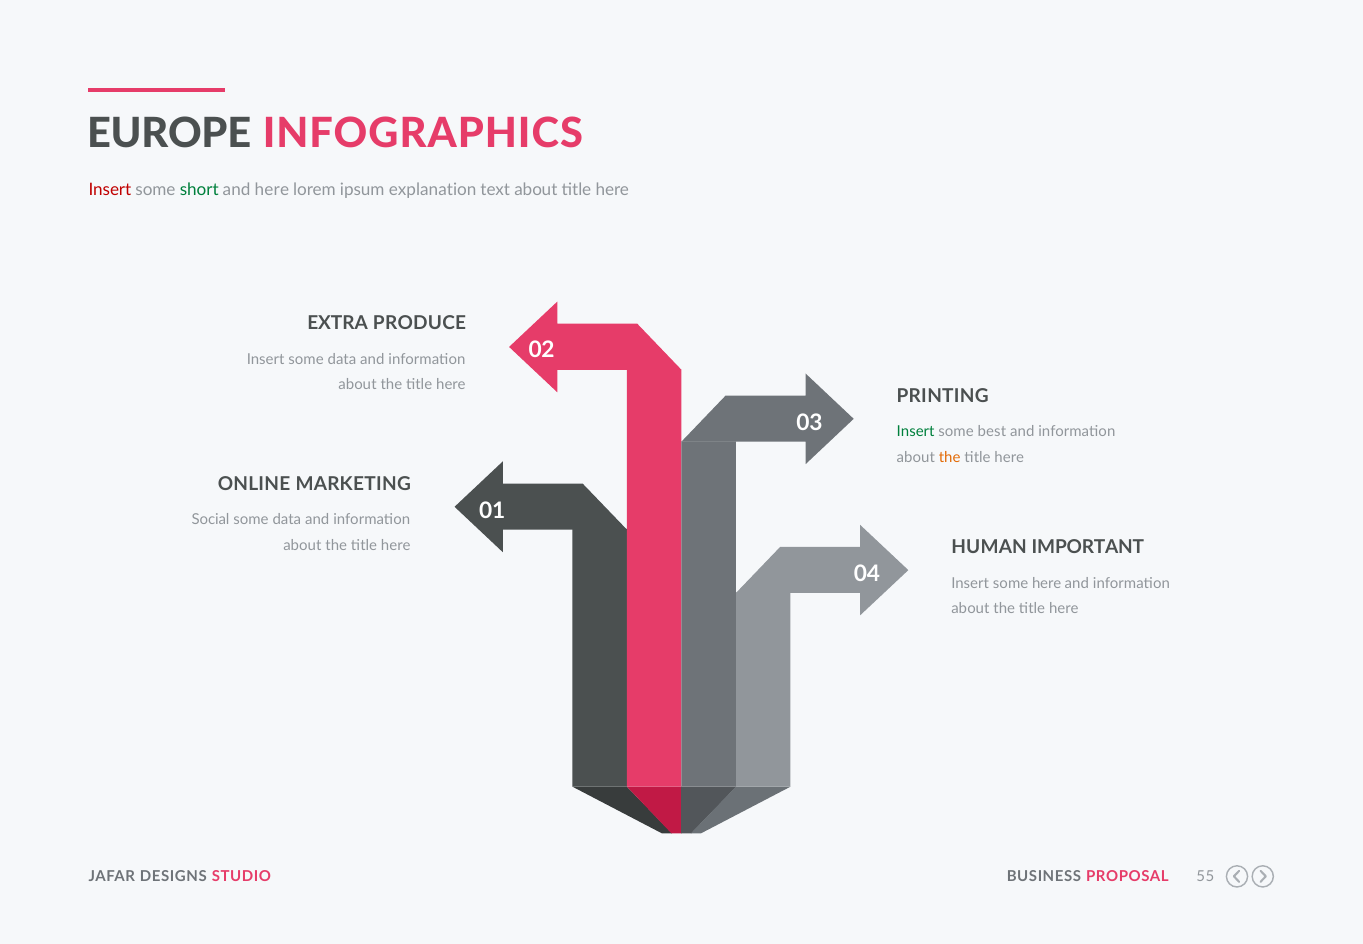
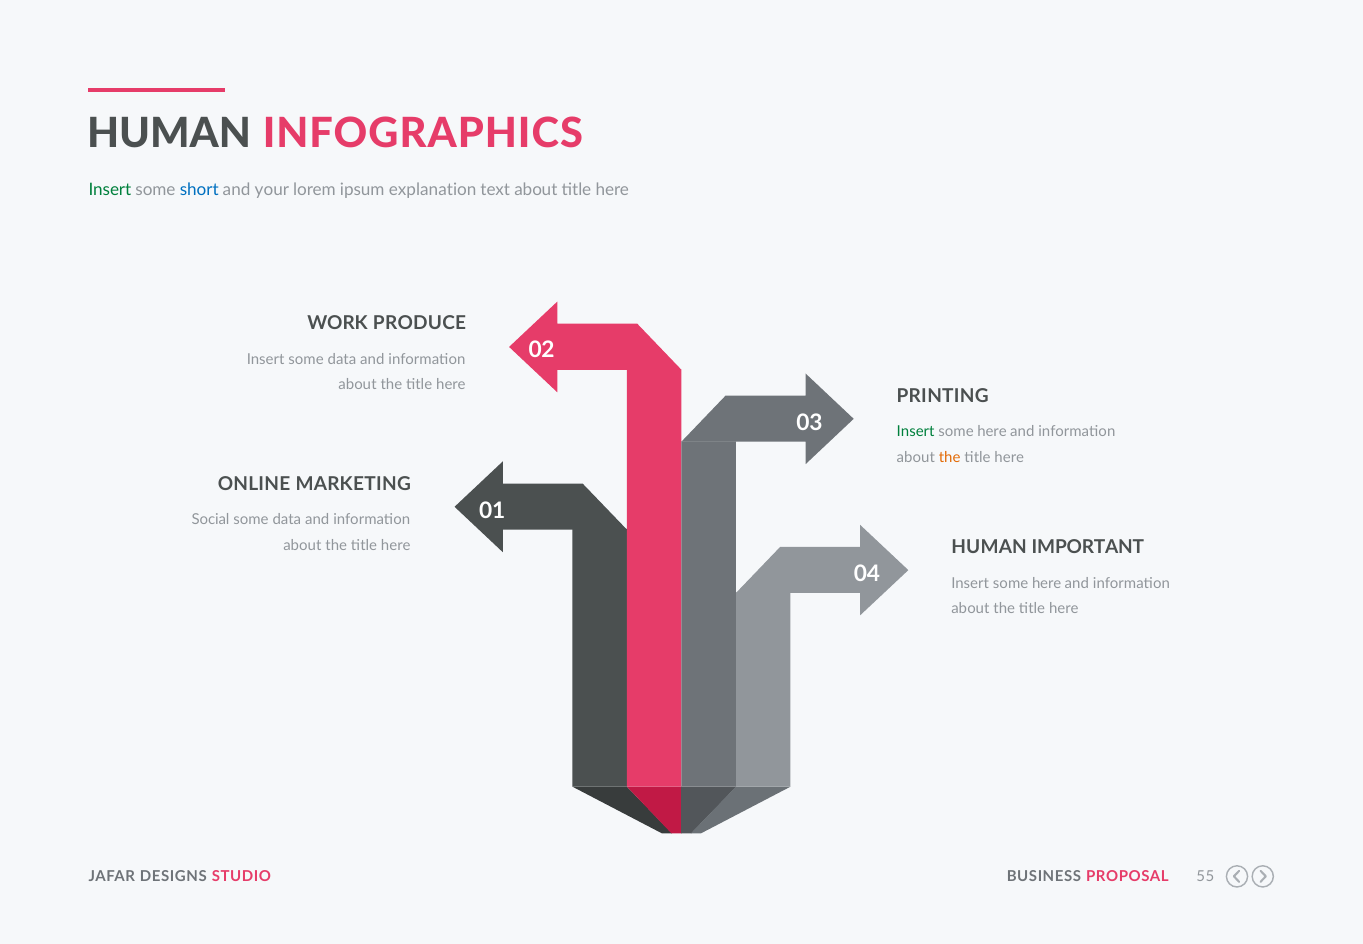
EUROPE at (169, 134): EUROPE -> HUMAN
Insert at (110, 190) colour: red -> green
short colour: green -> blue
and here: here -> your
EXTRA: EXTRA -> WORK
best at (992, 432): best -> here
